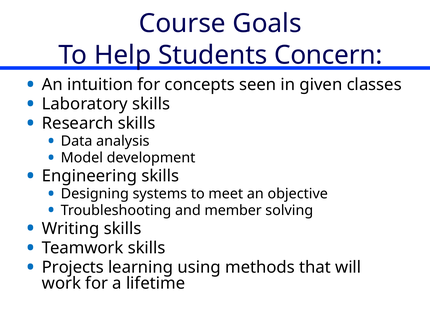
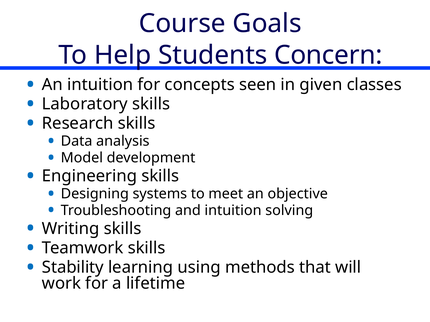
and member: member -> intuition
Projects: Projects -> Stability
